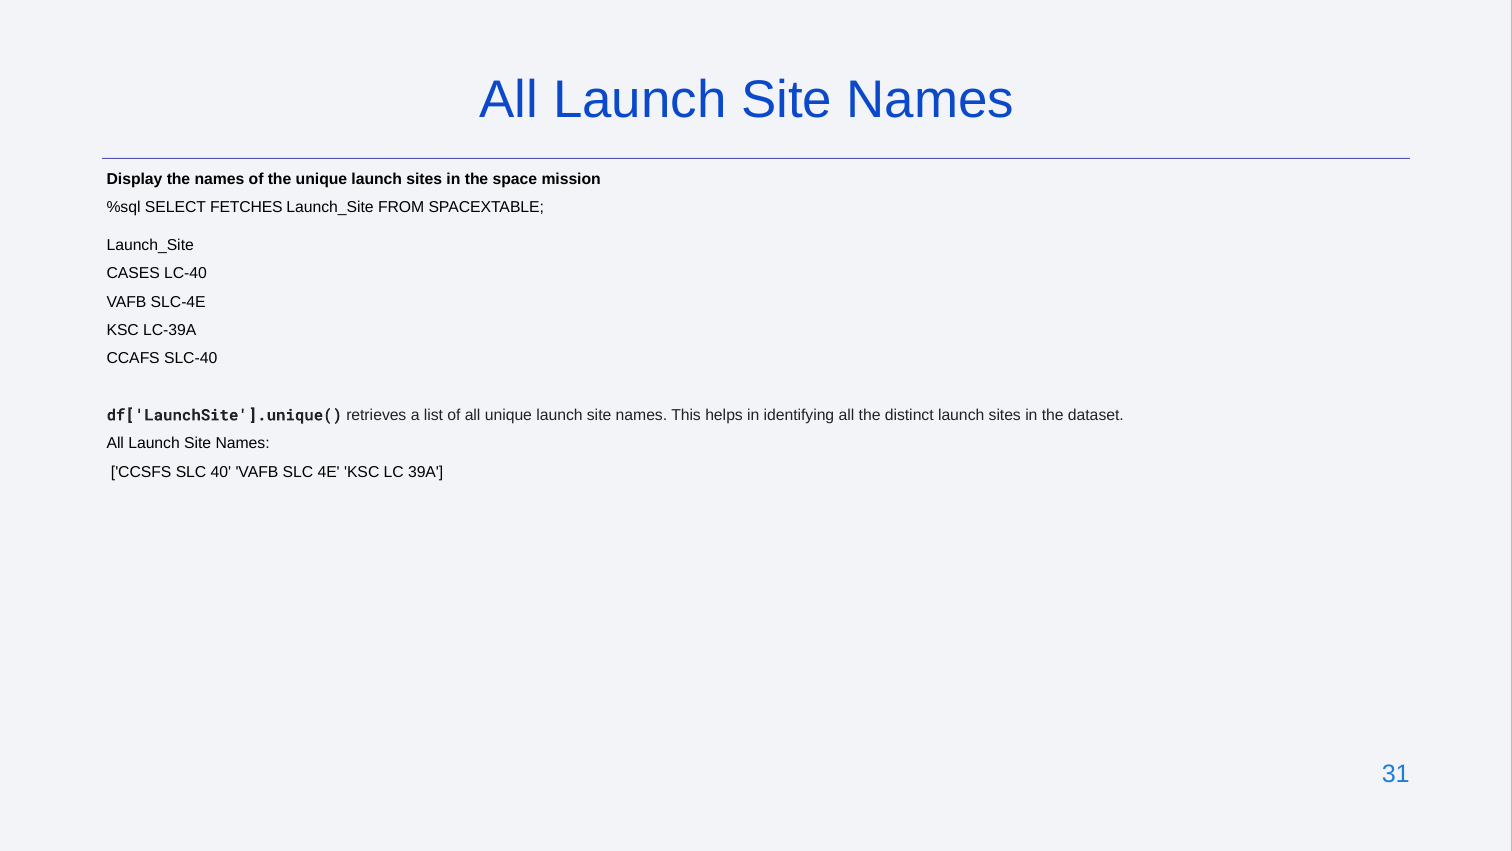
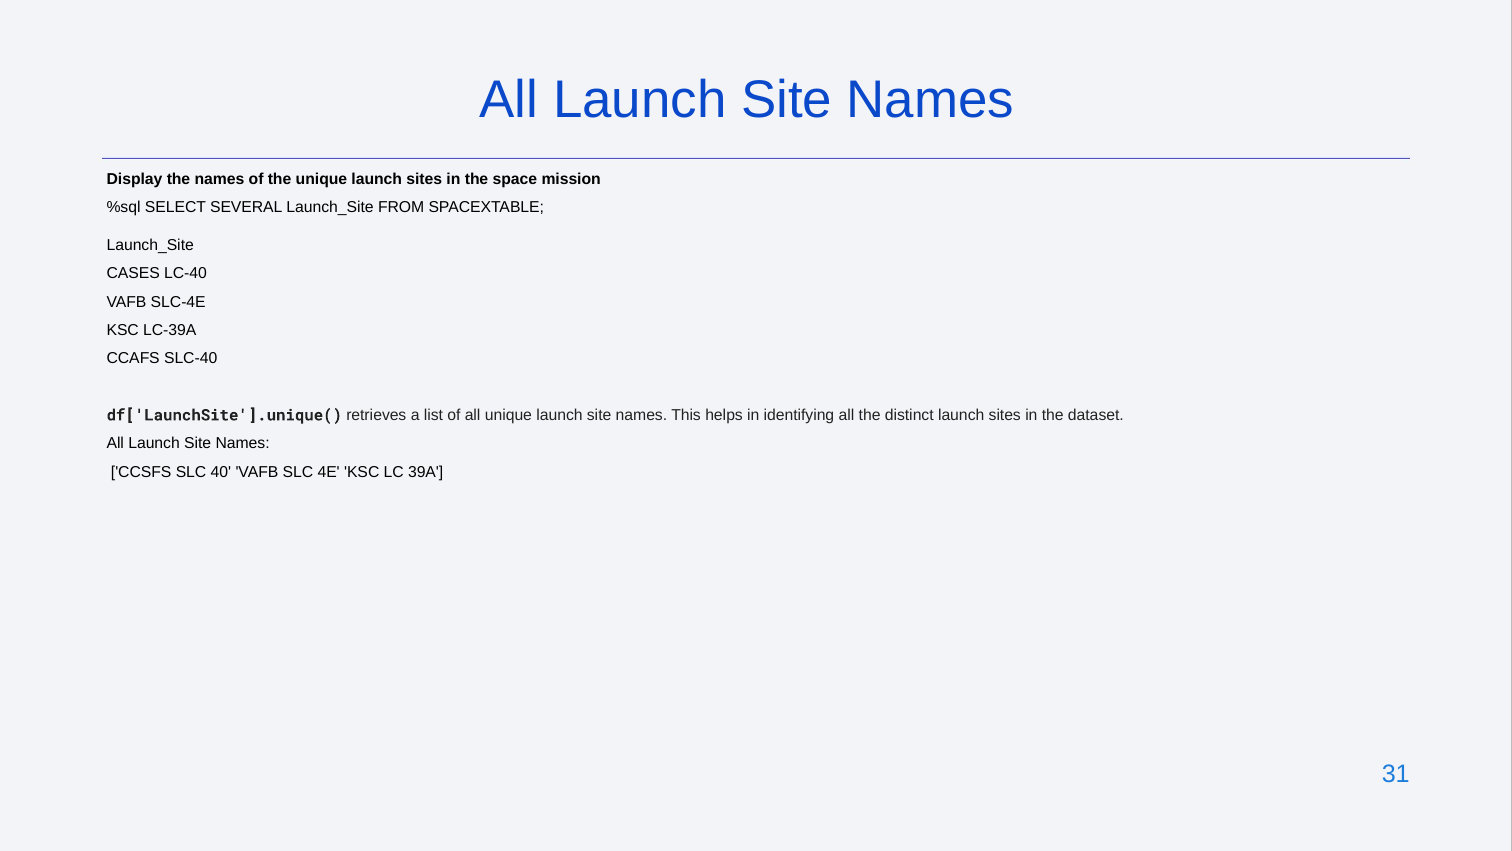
FETCHES: FETCHES -> SEVERAL
